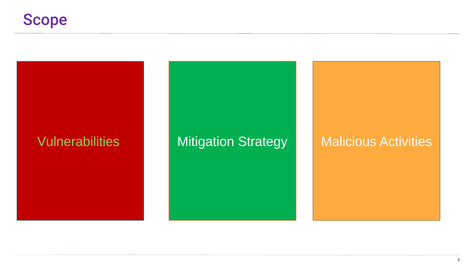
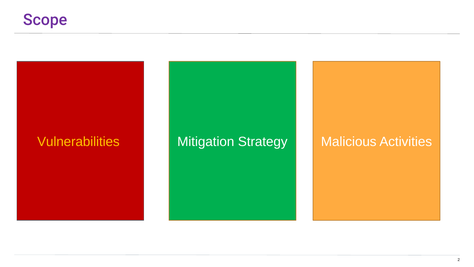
Vulnerabilities colour: light green -> yellow
